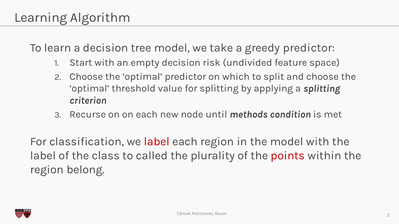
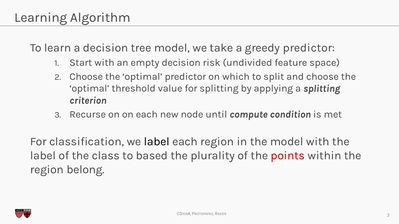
methods: methods -> compute
label at (157, 142) colour: red -> black
called: called -> based
